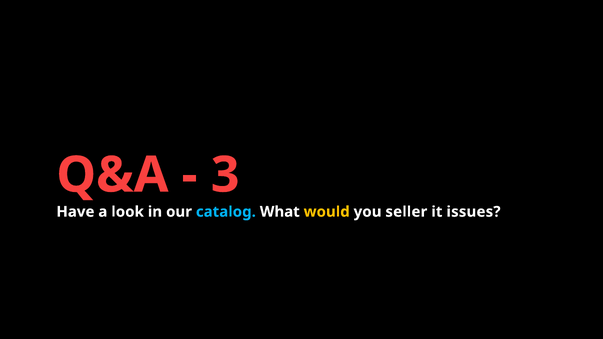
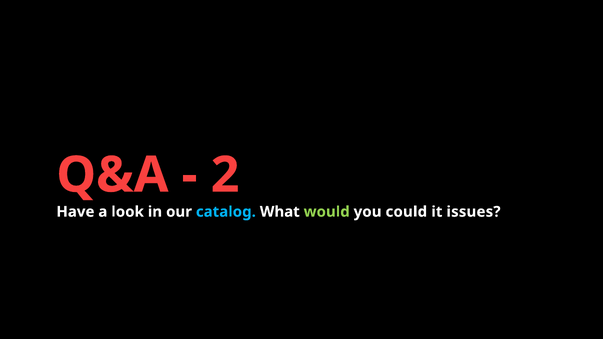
3: 3 -> 2
would colour: yellow -> light green
seller: seller -> could
